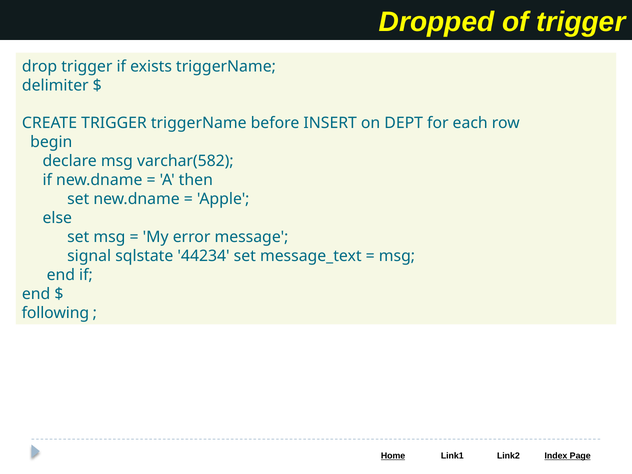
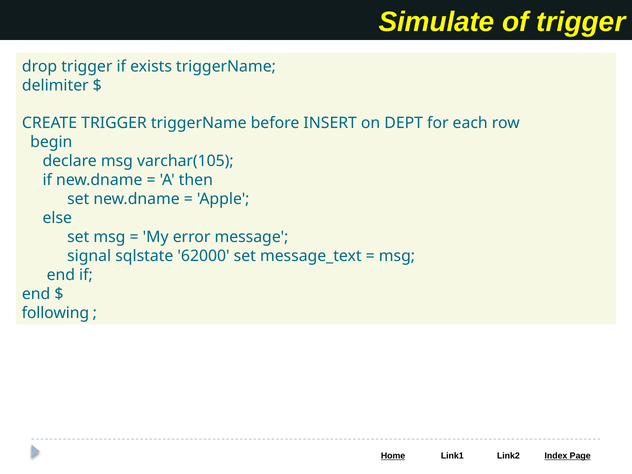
Dropped: Dropped -> Simulate
varchar(582: varchar(582 -> varchar(105
44234: 44234 -> 62000
